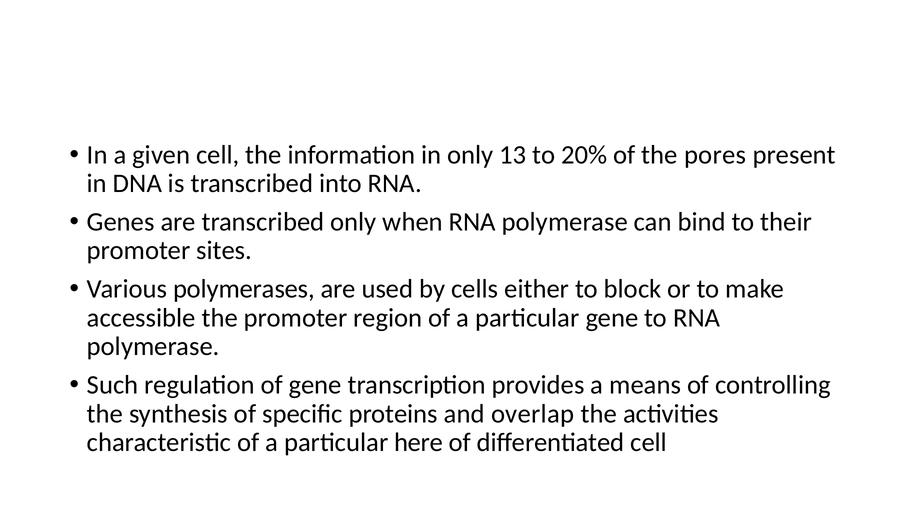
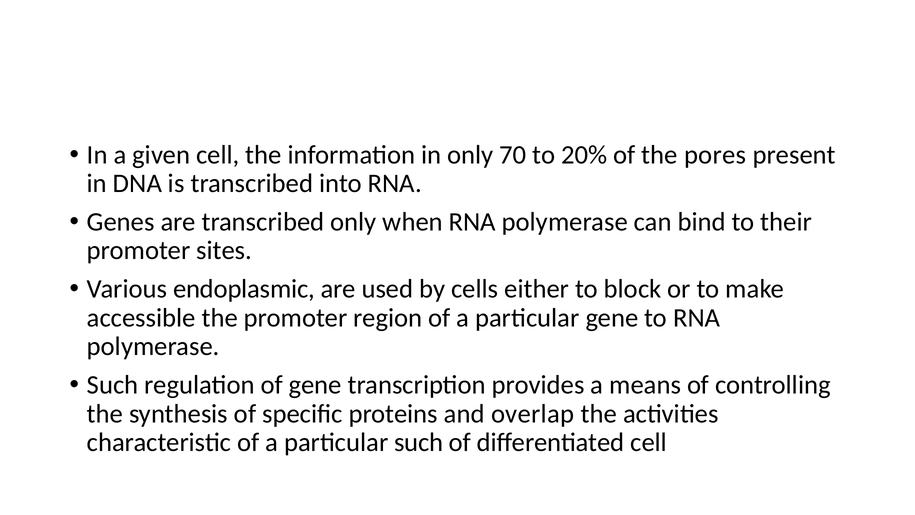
13: 13 -> 70
polymerases: polymerases -> endoplasmic
particular here: here -> such
